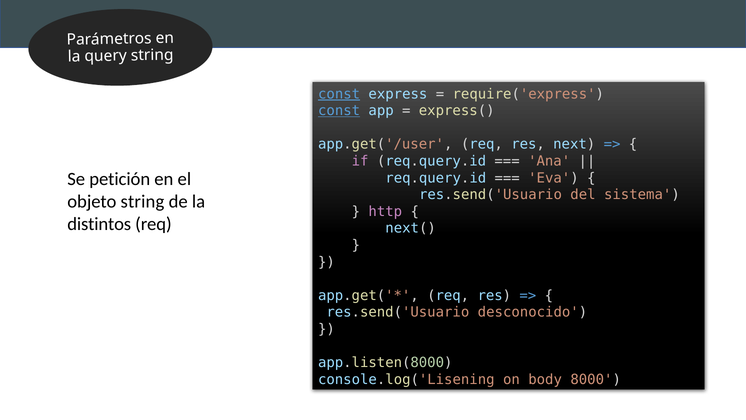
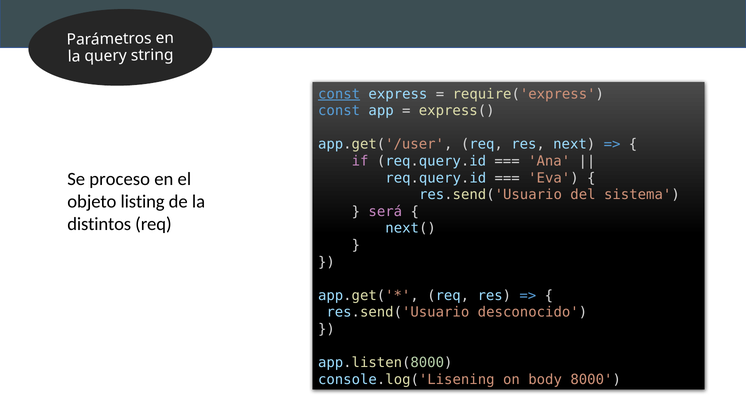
const at (339, 111) underline: present -> none
petición: petición -> proceso
objeto string: string -> listing
http: http -> será
